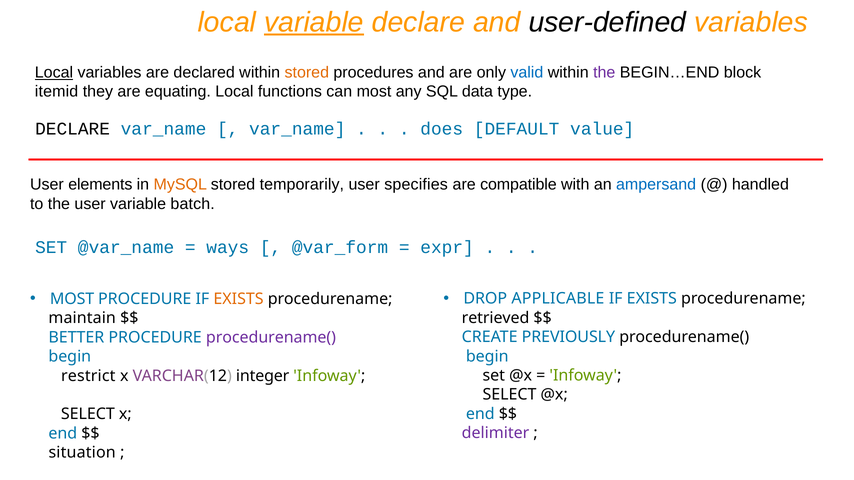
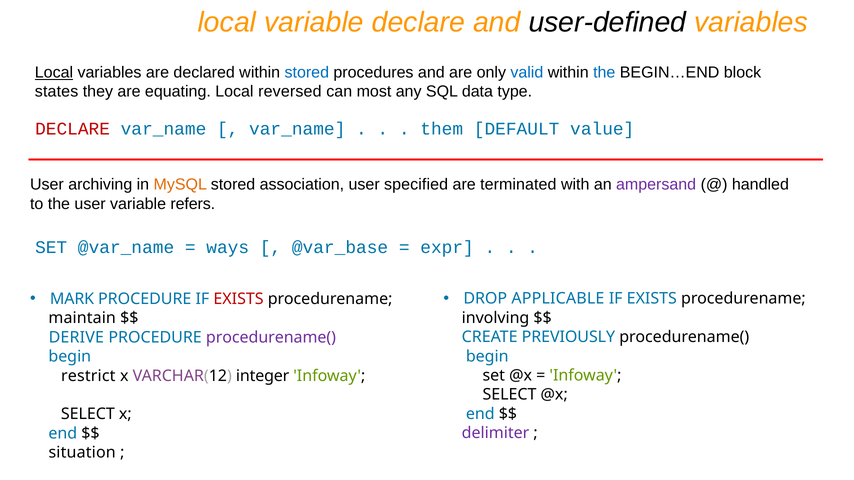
variable at (314, 22) underline: present -> none
stored at (307, 73) colour: orange -> blue
the at (604, 73) colour: purple -> blue
itemid: itemid -> states
functions: functions -> reversed
DECLARE at (73, 129) colour: black -> red
does: does -> them
elements: elements -> archiving
temporarily: temporarily -> association
specifies: specifies -> specified
compatible: compatible -> terminated
ampersand colour: blue -> purple
batch: batch -> refers
@var_form: @var_form -> @var_base
MOST at (72, 299): MOST -> MARK
EXISTS at (239, 299) colour: orange -> red
retrieved: retrieved -> involving
BETTER: BETTER -> DERIVE
